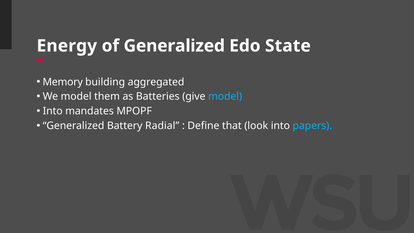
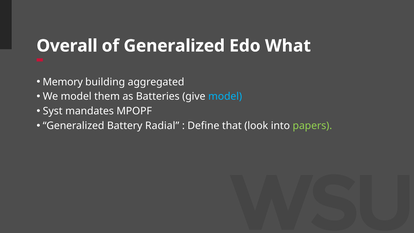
Energy: Energy -> Overall
State: State -> What
Into at (53, 111): Into -> Syst
papers colour: light blue -> light green
